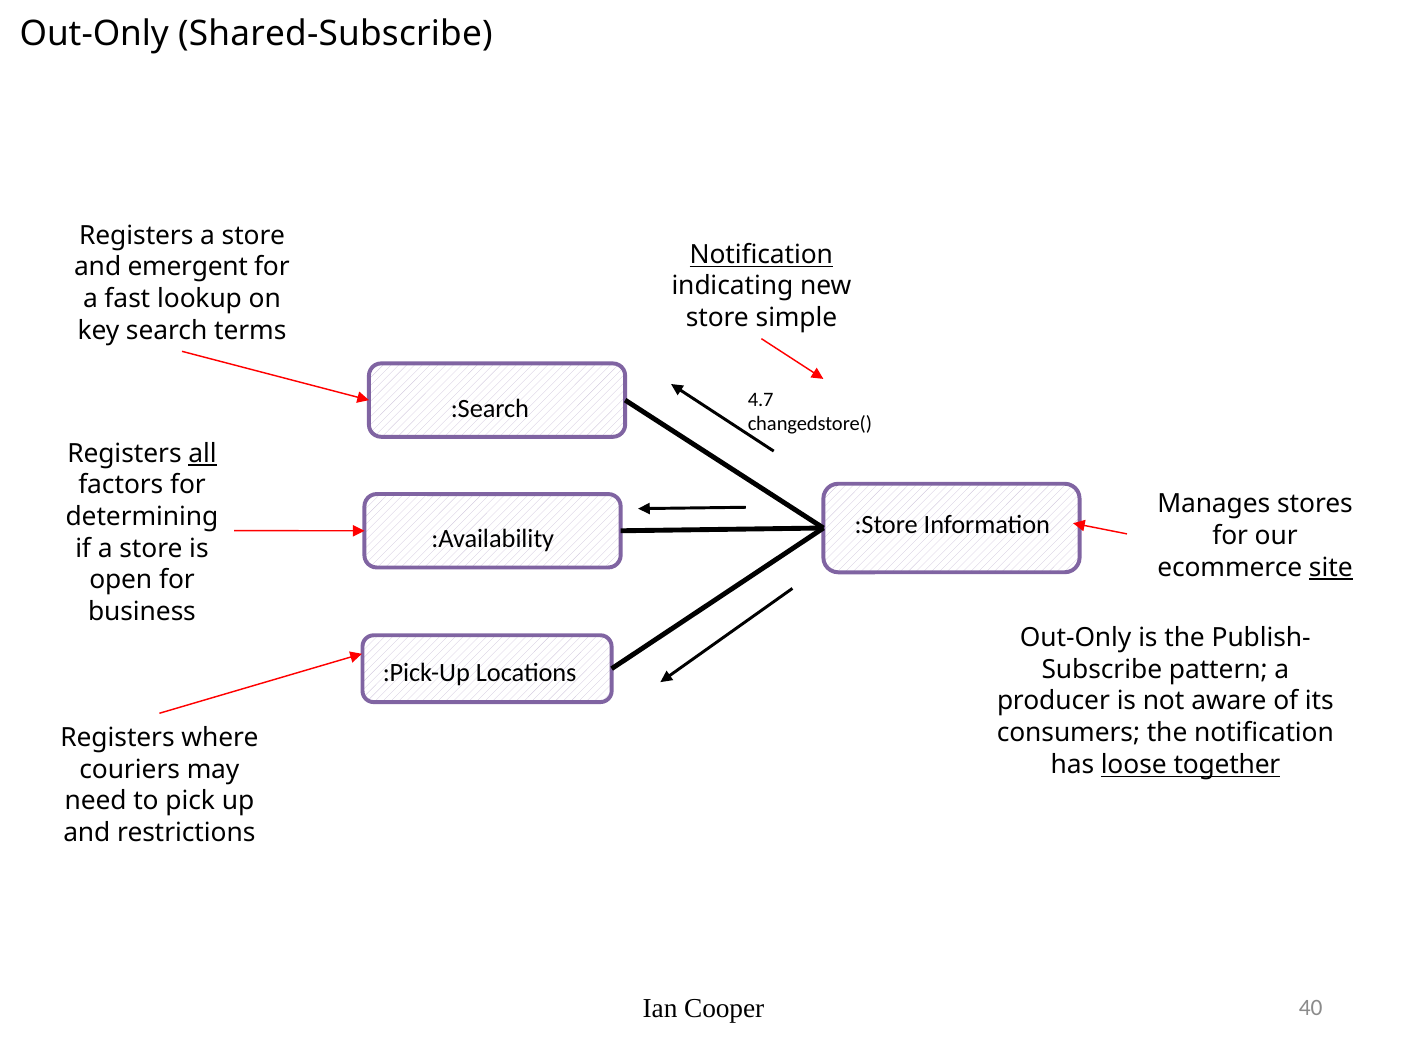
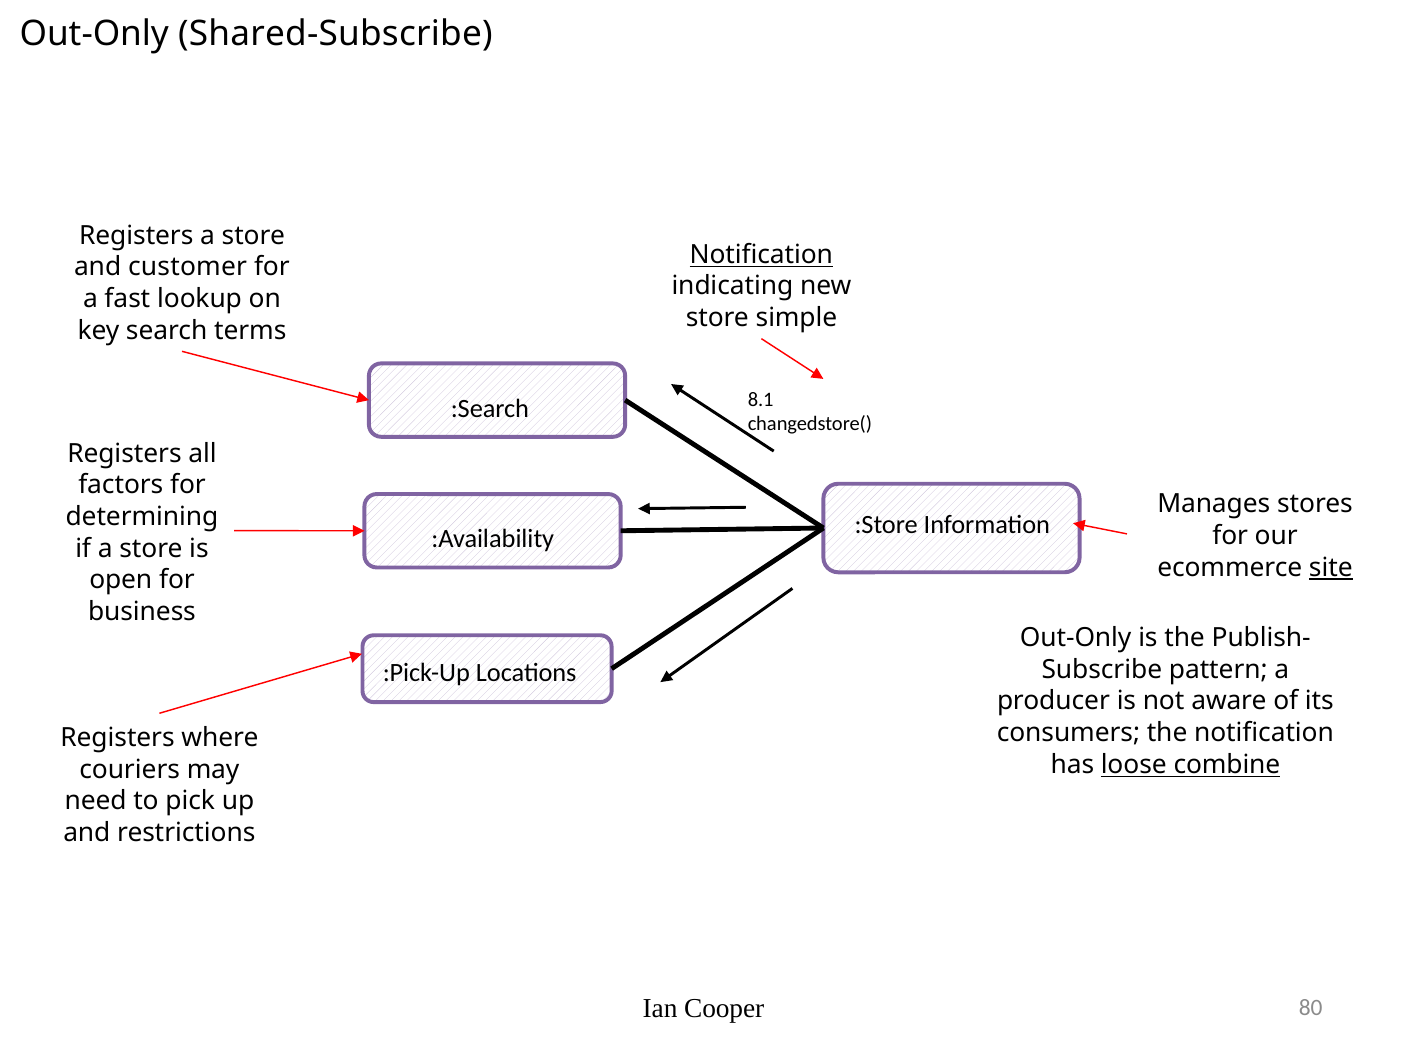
emergent: emergent -> customer
4.7: 4.7 -> 8.1
all underline: present -> none
together: together -> combine
40: 40 -> 80
